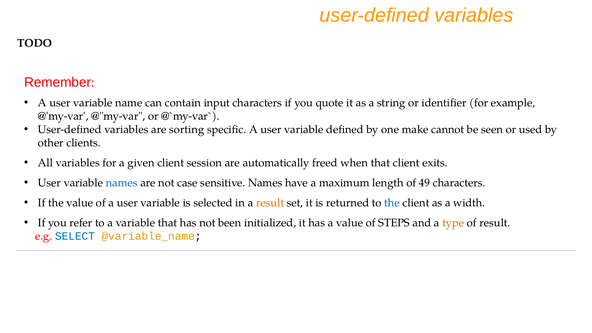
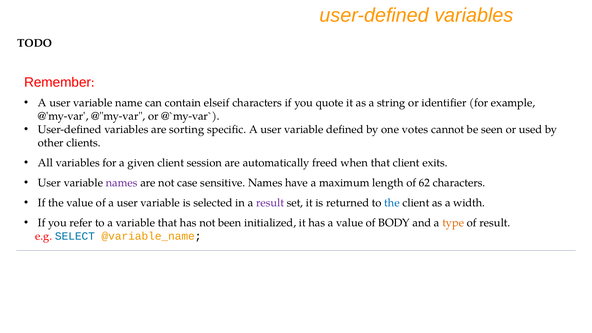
input: input -> elseif
make: make -> votes
names at (122, 183) colour: blue -> purple
49: 49 -> 62
result at (270, 203) colour: orange -> purple
STEPS: STEPS -> BODY
